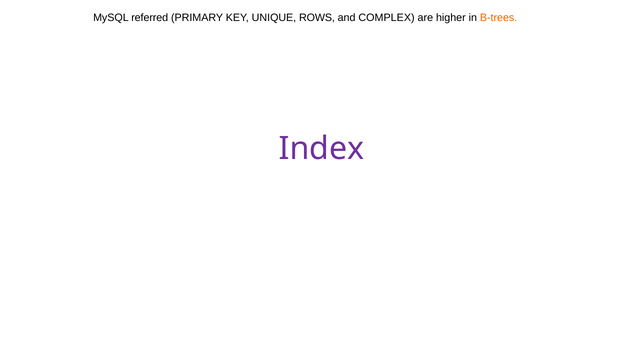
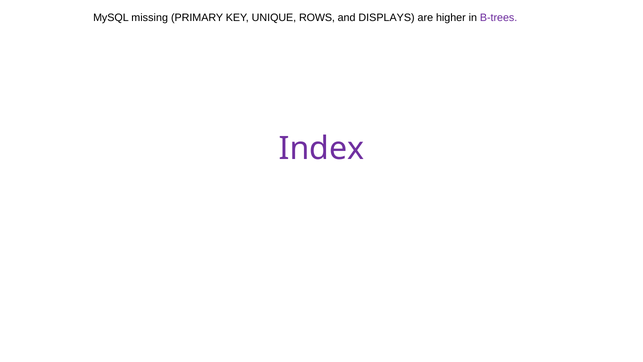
referred: referred -> missing
COMPLEX: COMPLEX -> DISPLAYS
B-trees colour: orange -> purple
